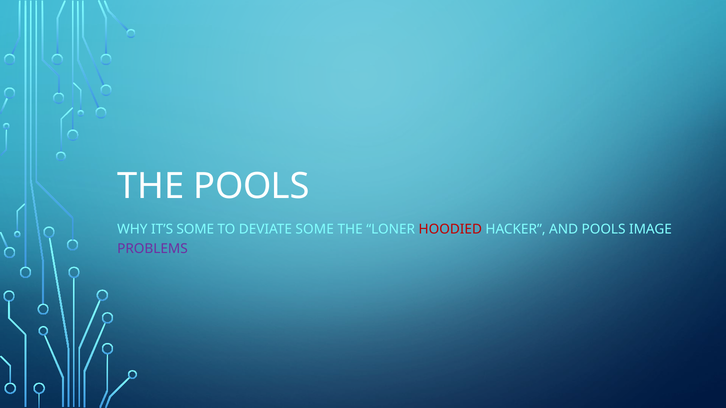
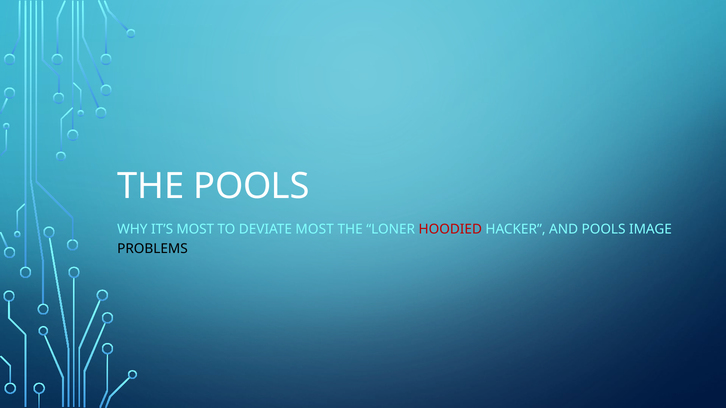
IT’S SOME: SOME -> MOST
DEVIATE SOME: SOME -> MOST
PROBLEMS colour: purple -> black
